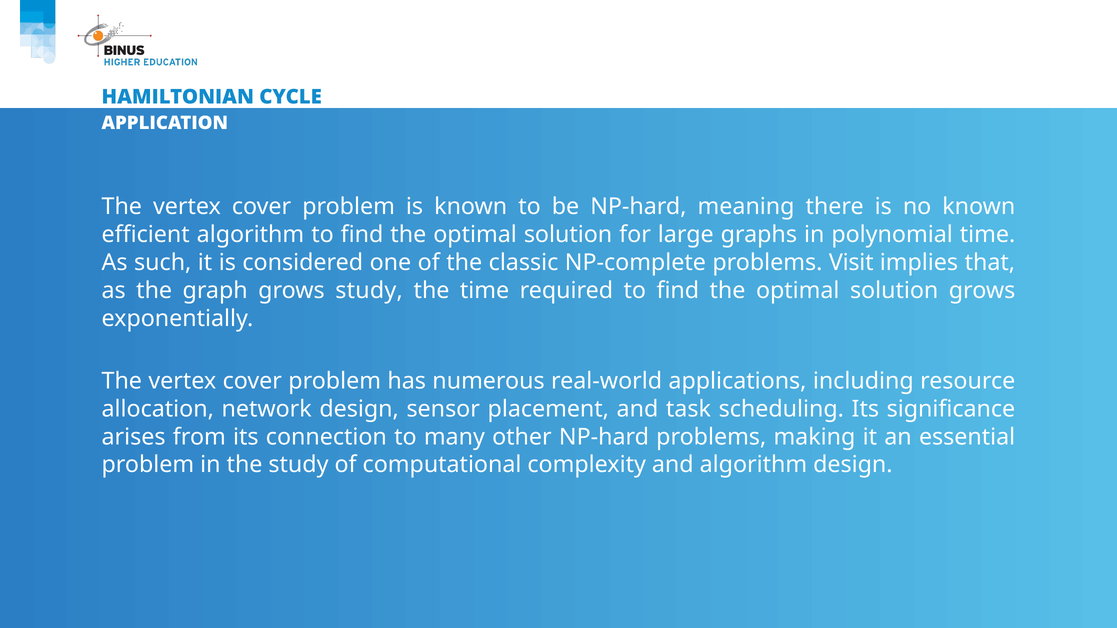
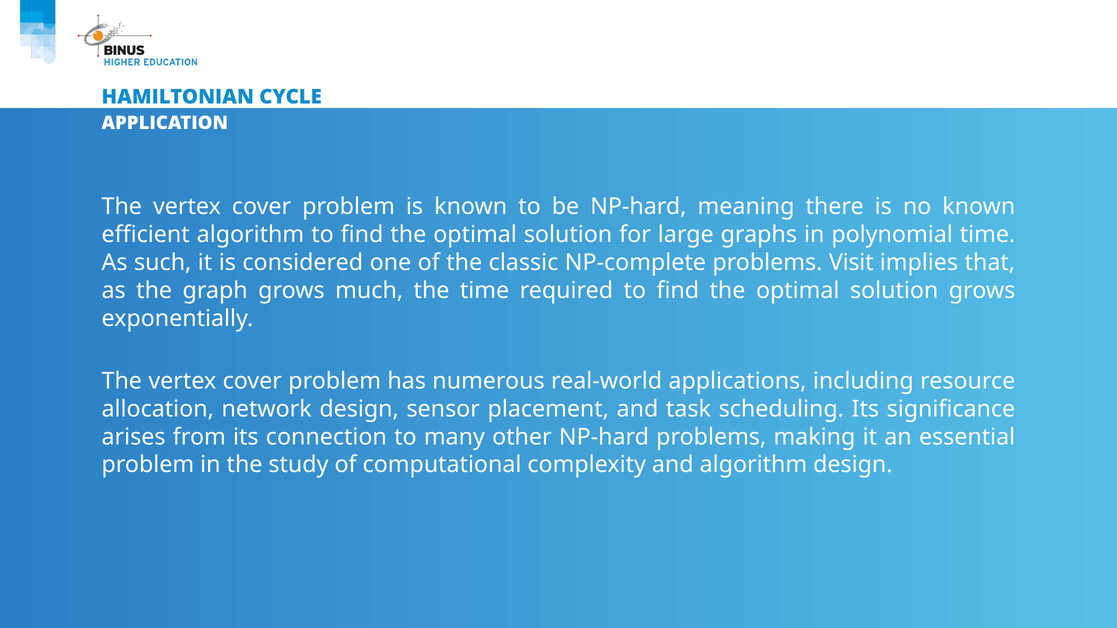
grows study: study -> much
